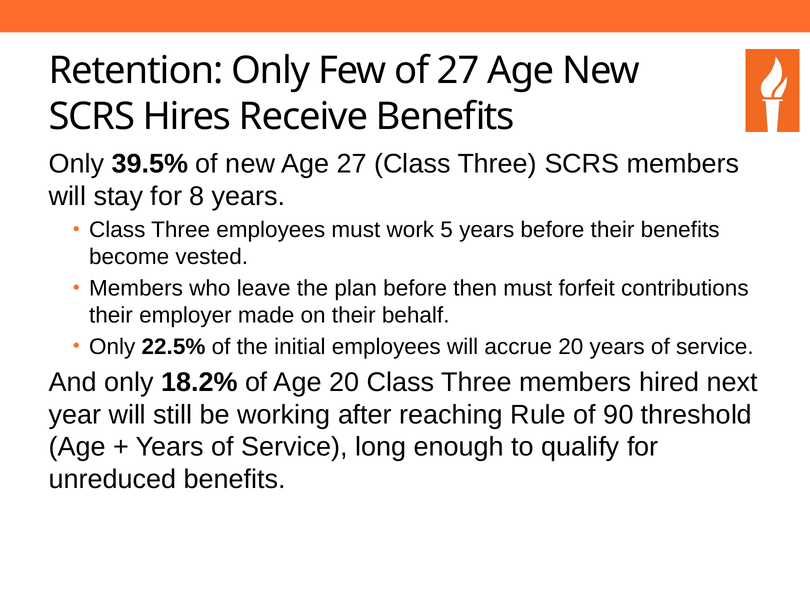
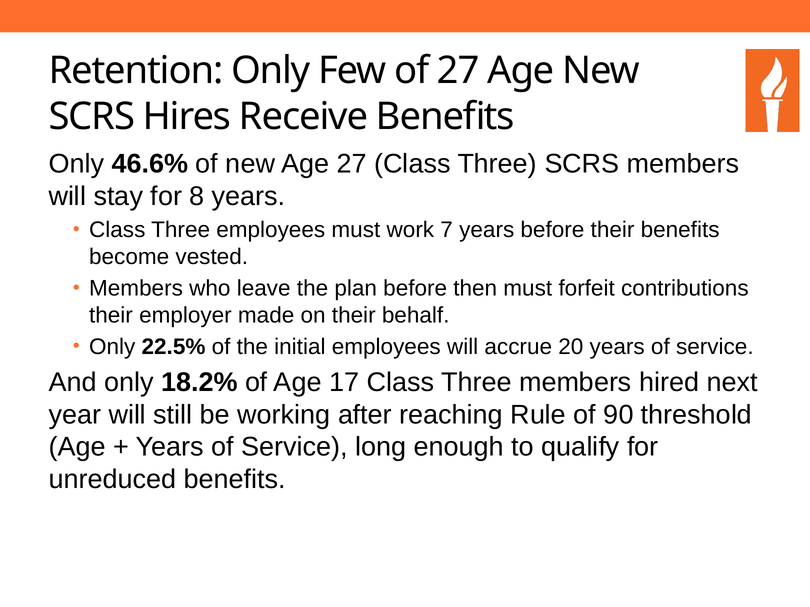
39.5%: 39.5% -> 46.6%
5: 5 -> 7
Age 20: 20 -> 17
